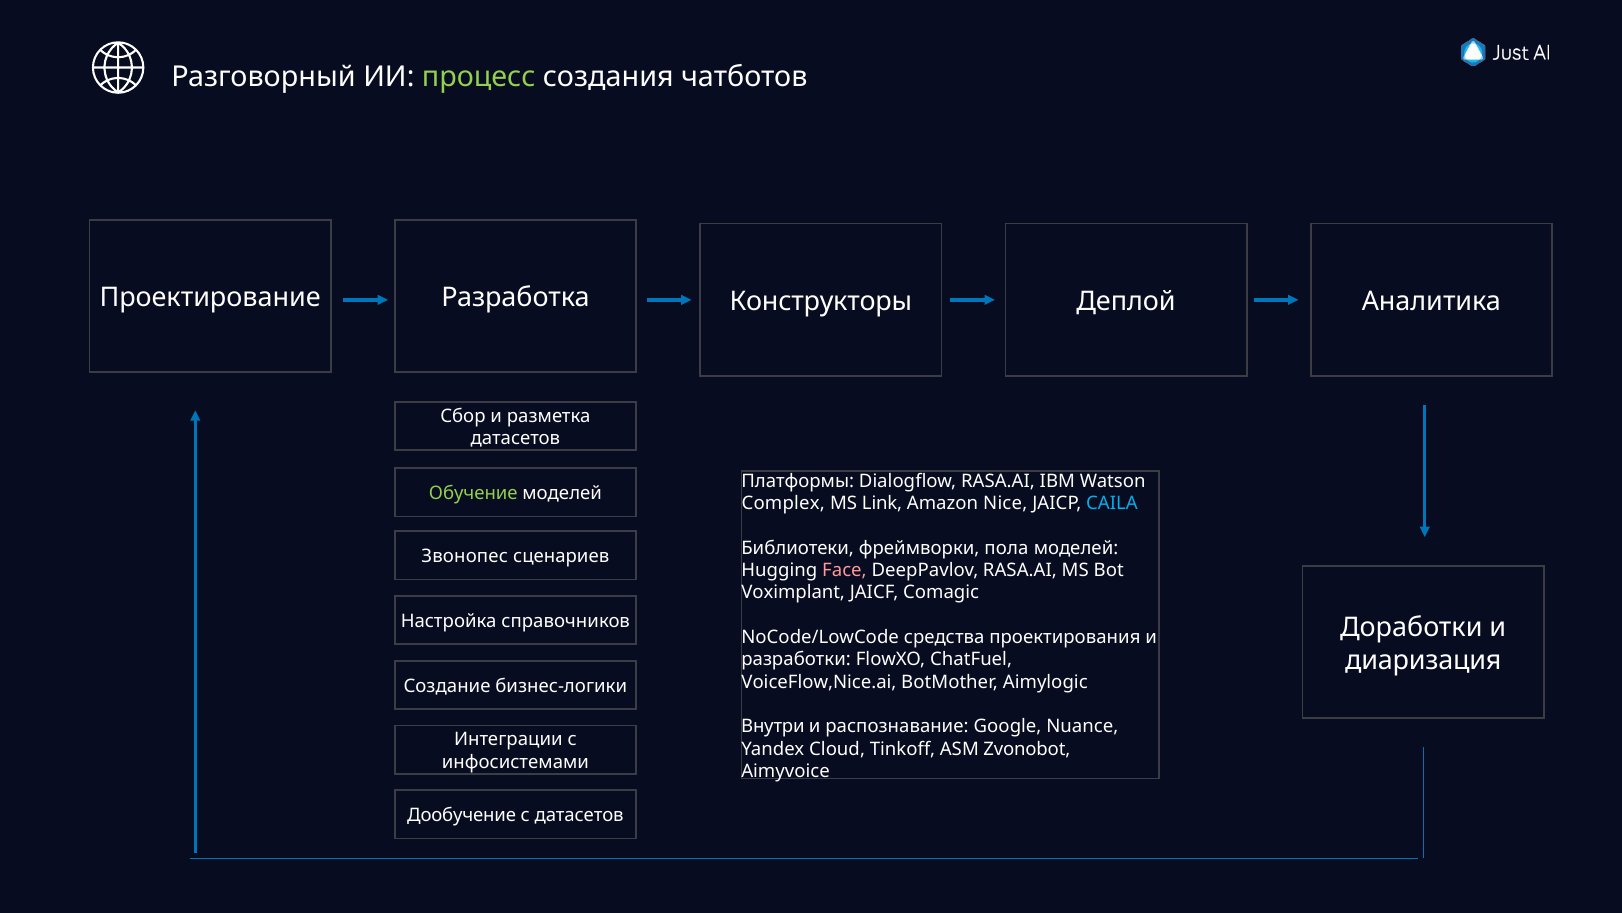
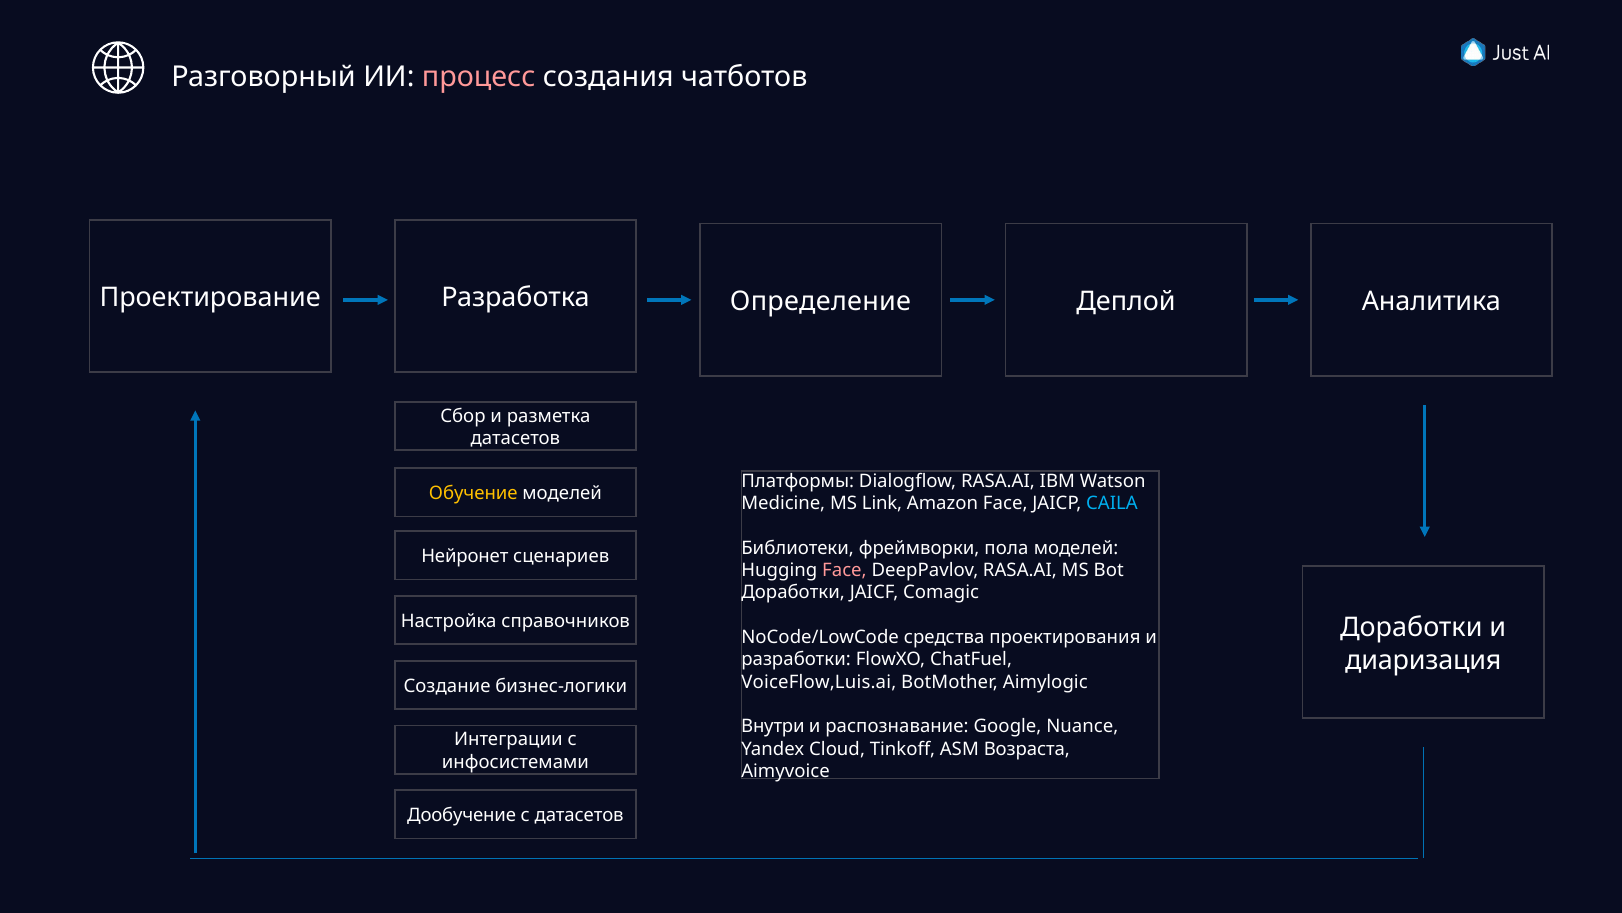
процесс colour: light green -> pink
Конструкторы: Конструкторы -> Определение
Обучение colour: light green -> yellow
Complex: Complex -> Medicine
Amazon Nice: Nice -> Face
Звонопес: Звонопес -> Нейронет
Voximplant at (793, 592): Voximplant -> Доработки
VoiceFlow,Nice.ai: VoiceFlow,Nice.ai -> VoiceFlow,Luis.ai
Zvonobot: Zvonobot -> Возраста
